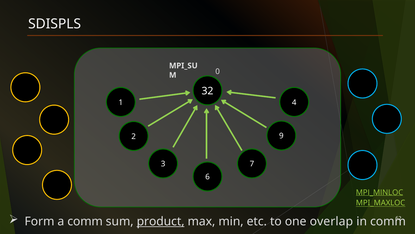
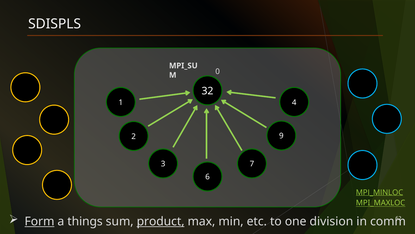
Form underline: none -> present
a comm: comm -> things
overlap: overlap -> division
